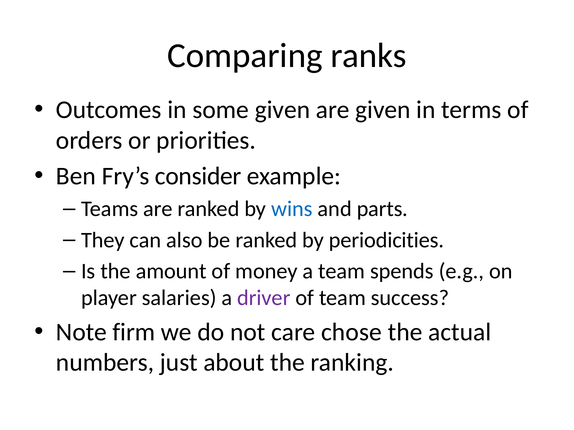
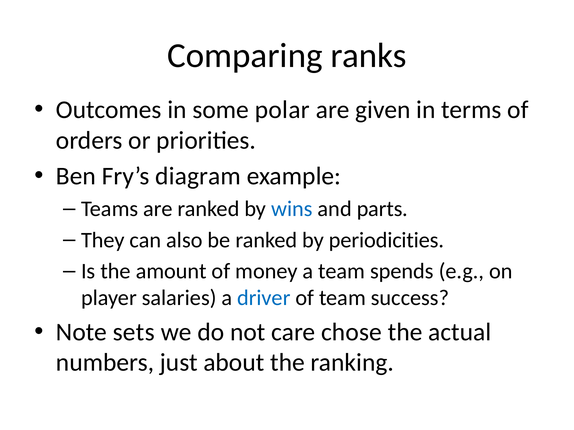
some given: given -> polar
consider: consider -> diagram
driver colour: purple -> blue
firm: firm -> sets
